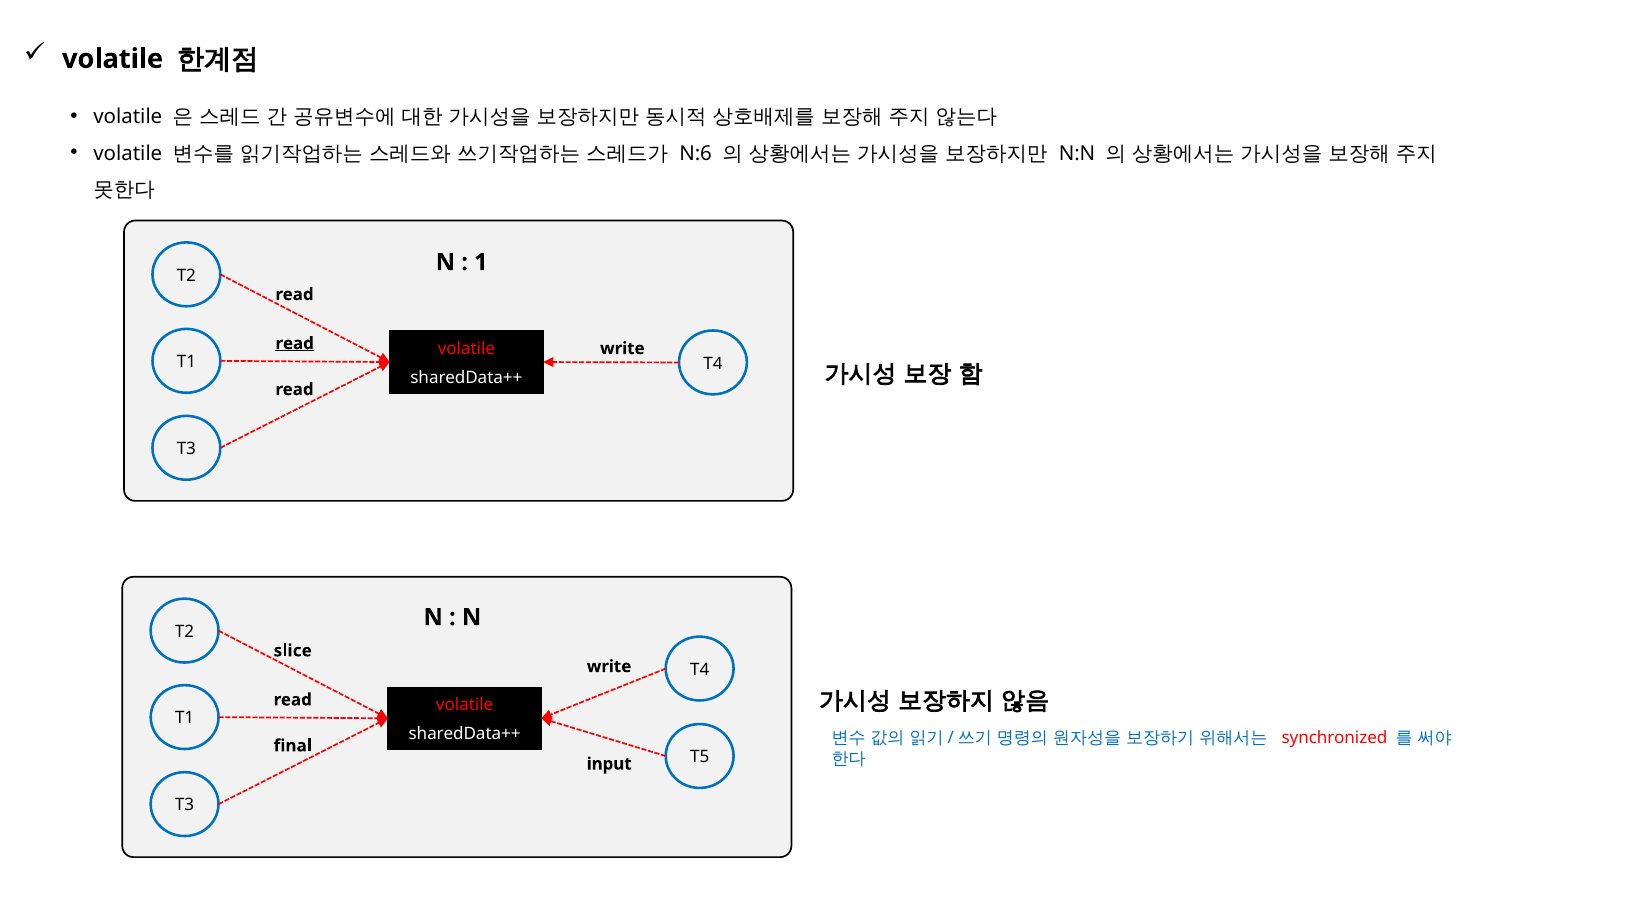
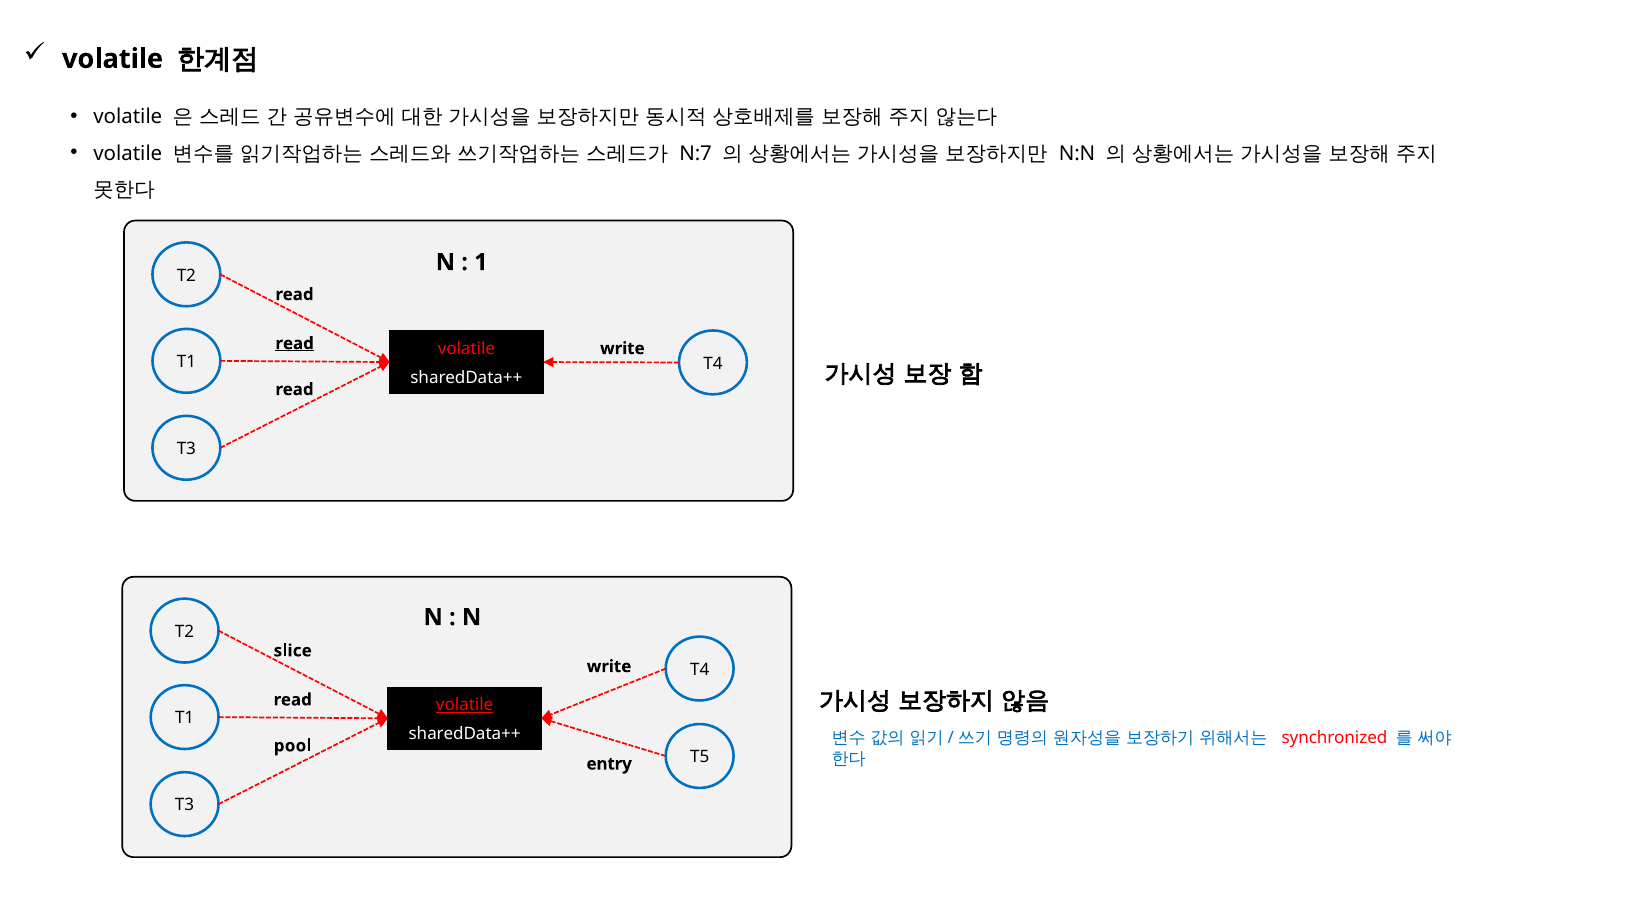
N:6: N:6 -> N:7
volatile at (465, 705) underline: none -> present
final: final -> pool
input: input -> entry
